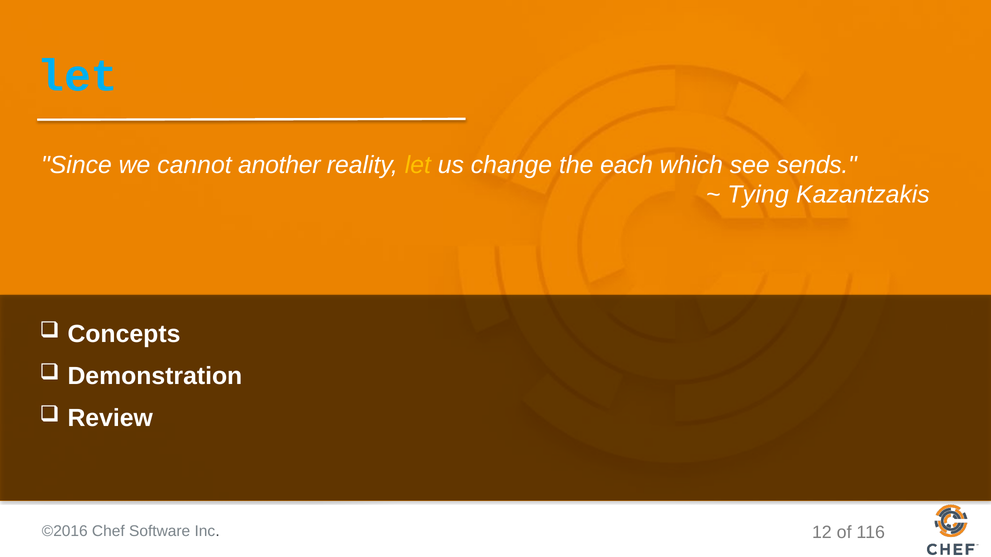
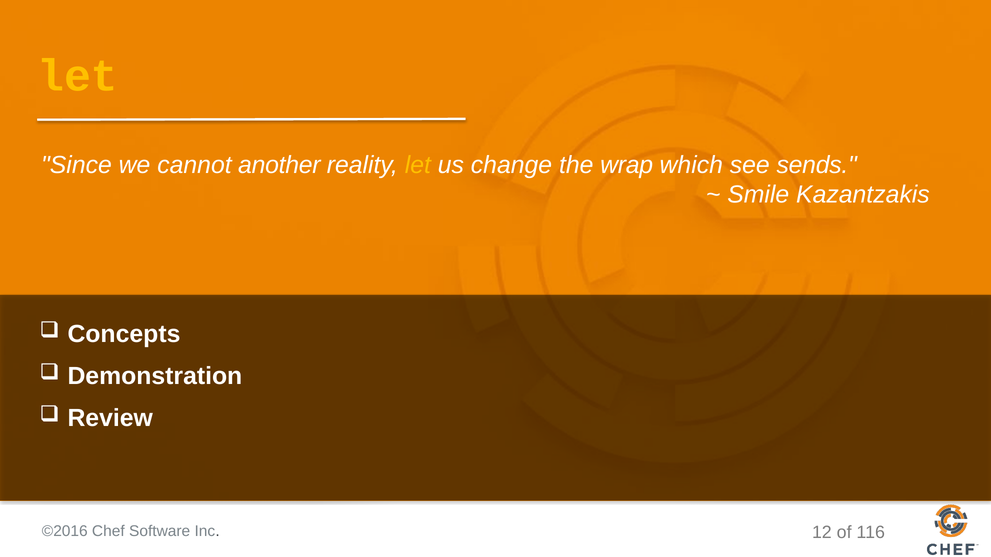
let at (78, 76) colour: light blue -> yellow
each: each -> wrap
Tying: Tying -> Smile
